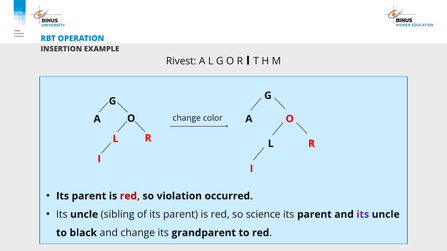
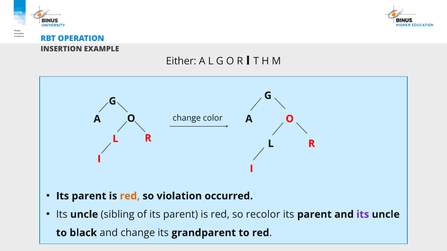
Rivest: Rivest -> Either
red at (130, 196) colour: red -> orange
science: science -> recolor
